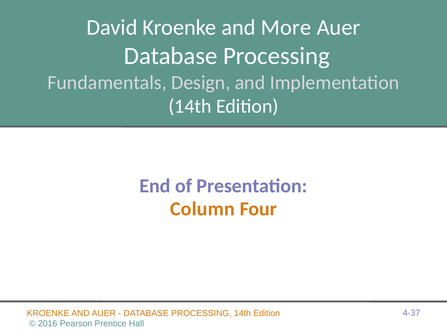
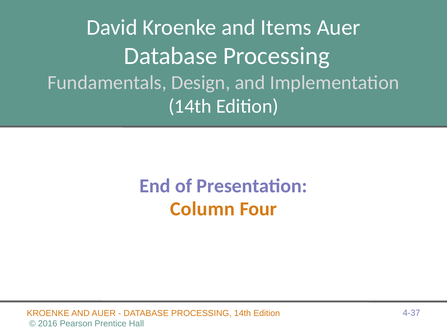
More: More -> Items
